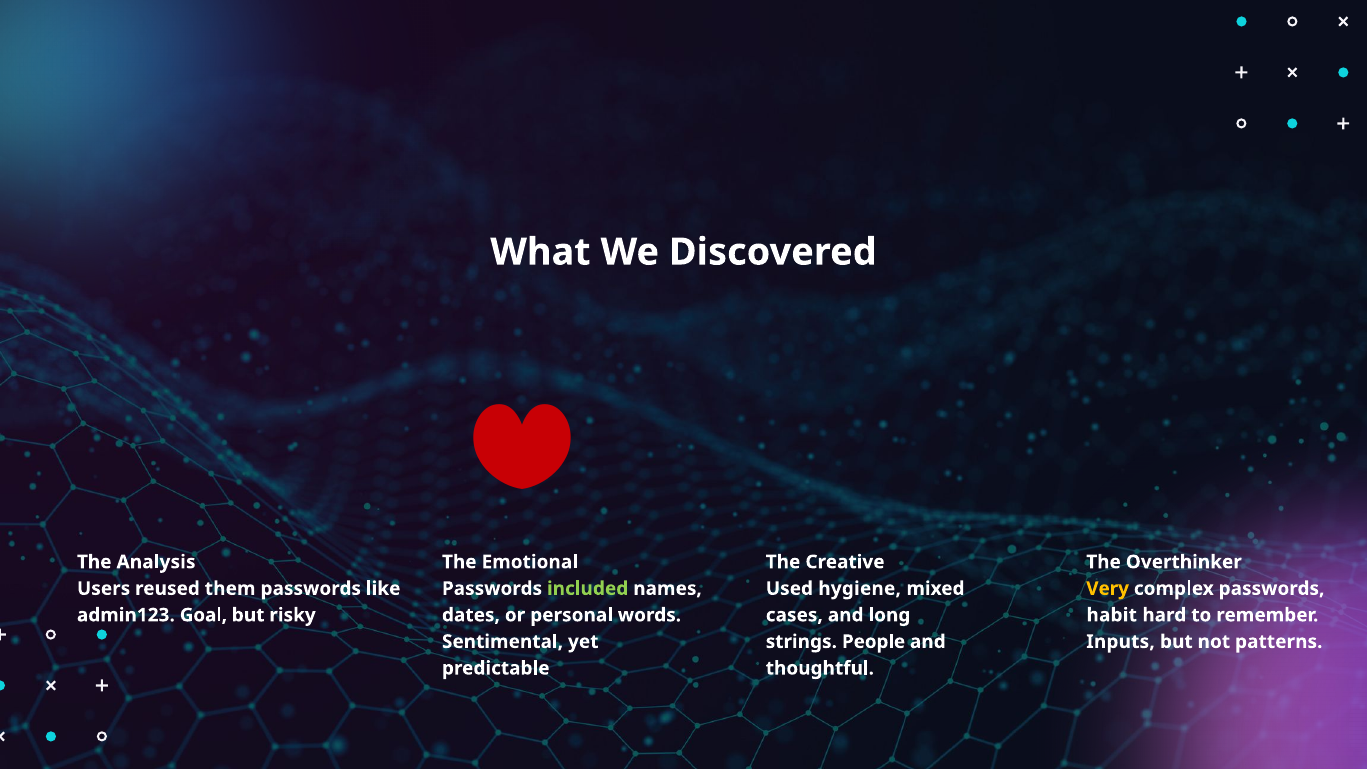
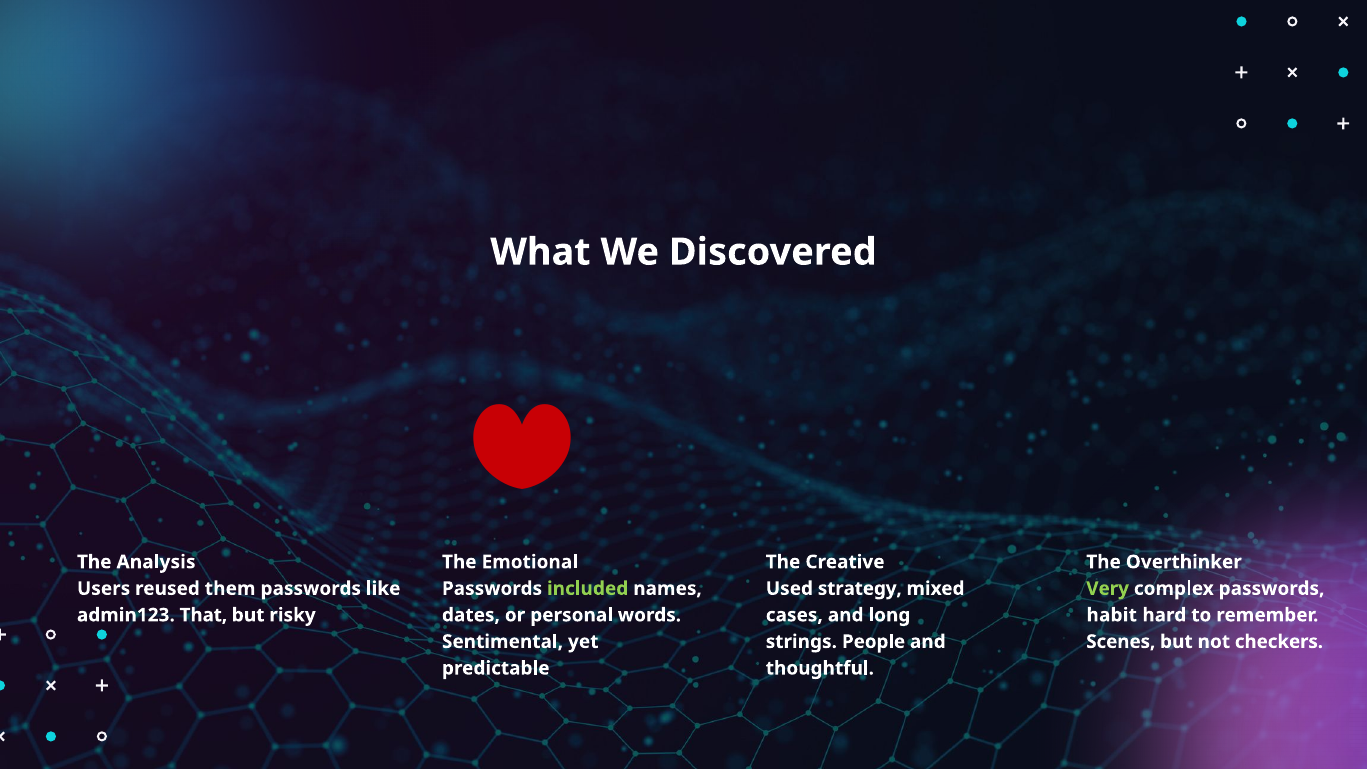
hygiene: hygiene -> strategy
Very colour: yellow -> light green
Goal: Goal -> That
Inputs: Inputs -> Scenes
patterns: patterns -> checkers
